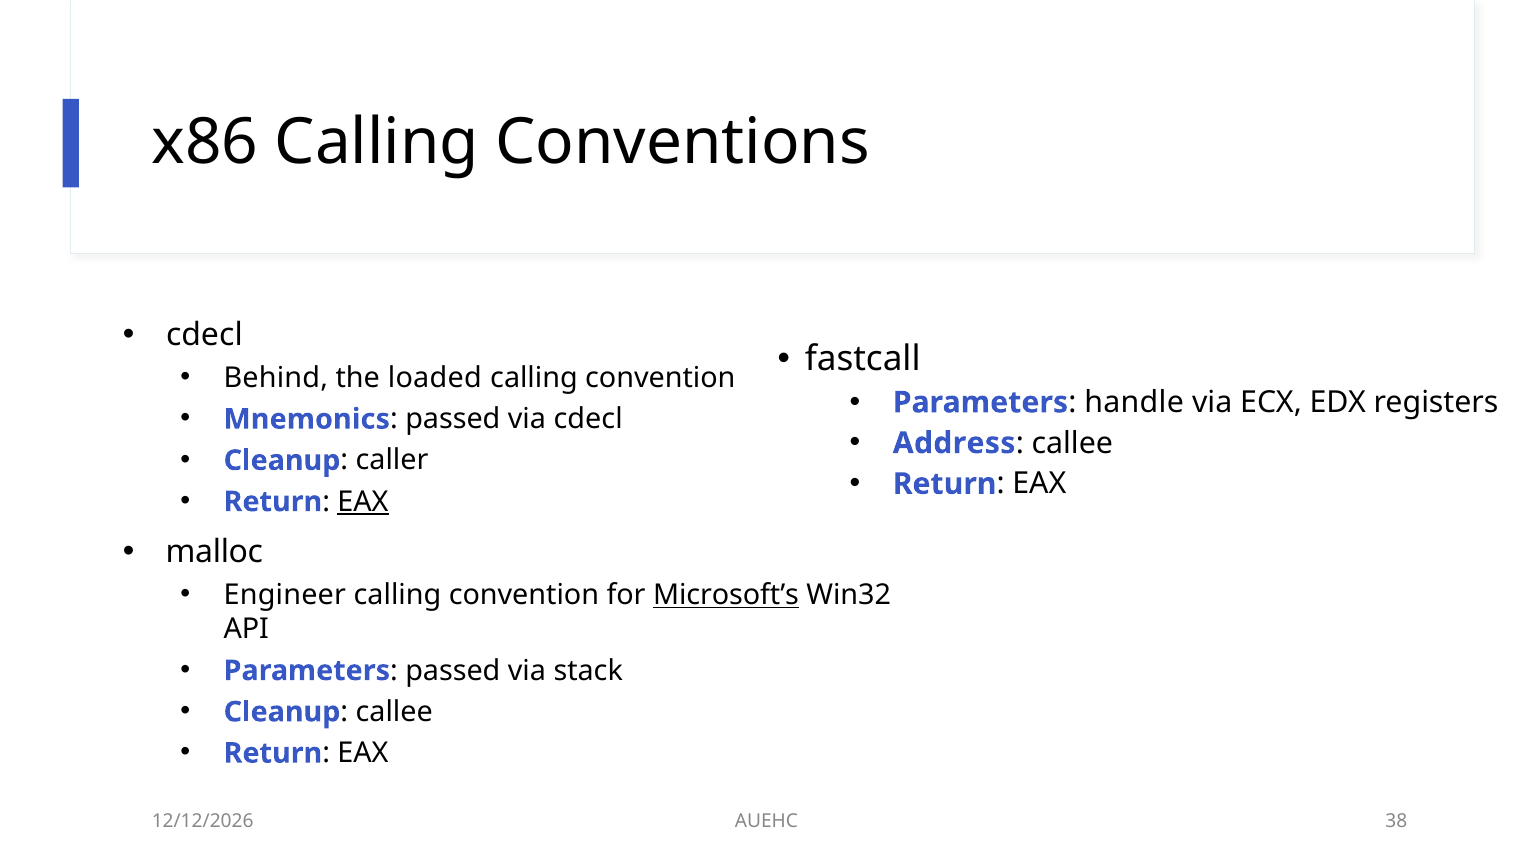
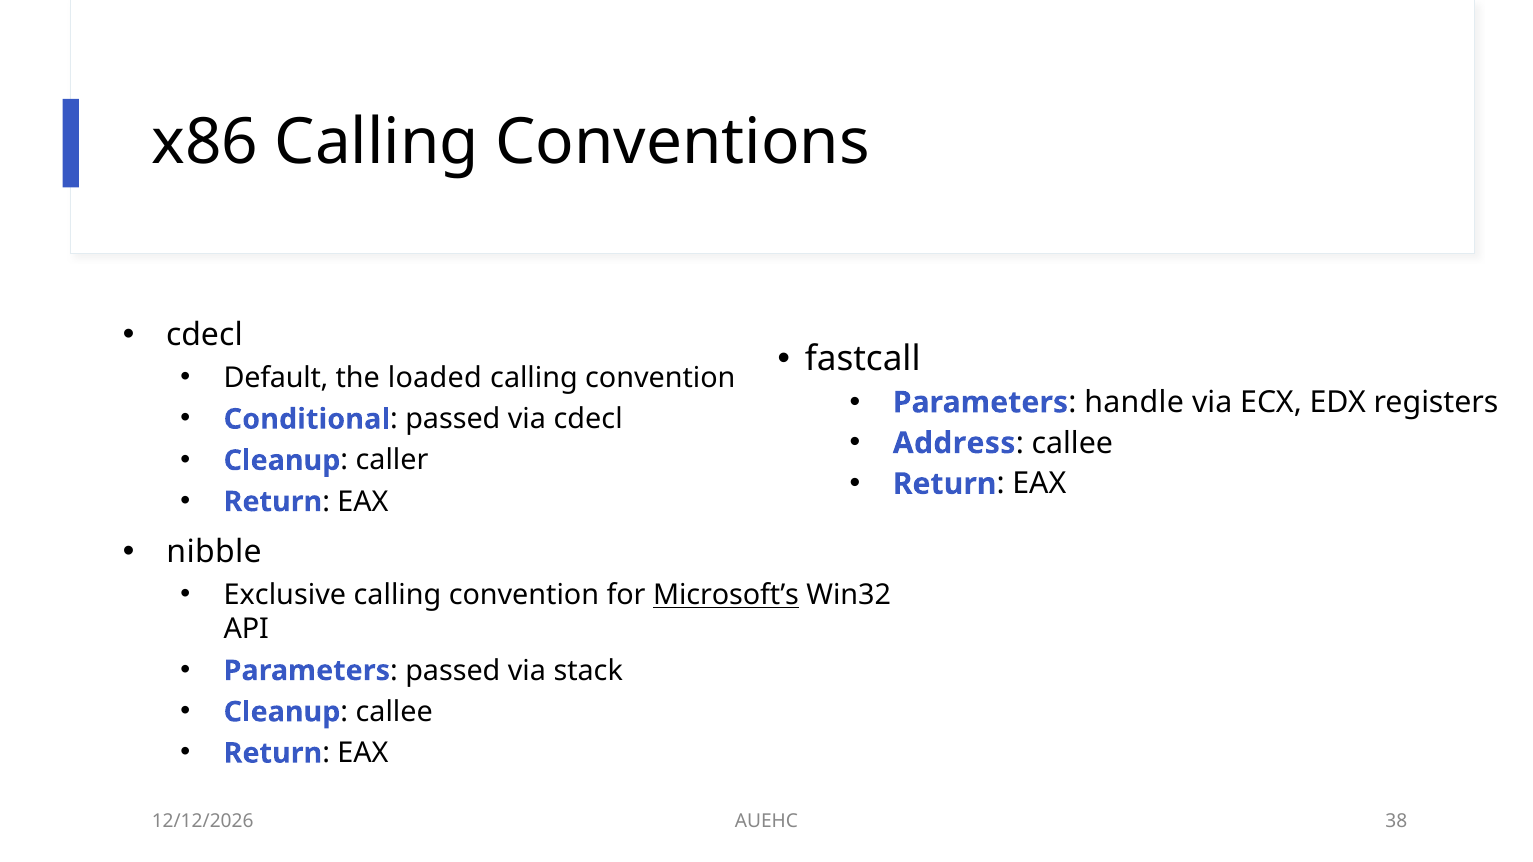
Behind: Behind -> Default
Mnemonics: Mnemonics -> Conditional
EAX at (363, 502) underline: present -> none
malloc: malloc -> nibble
Engineer: Engineer -> Exclusive
